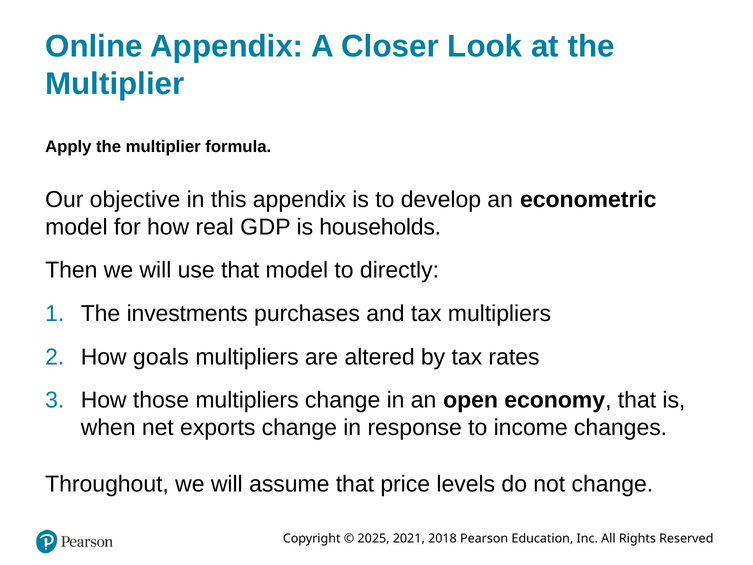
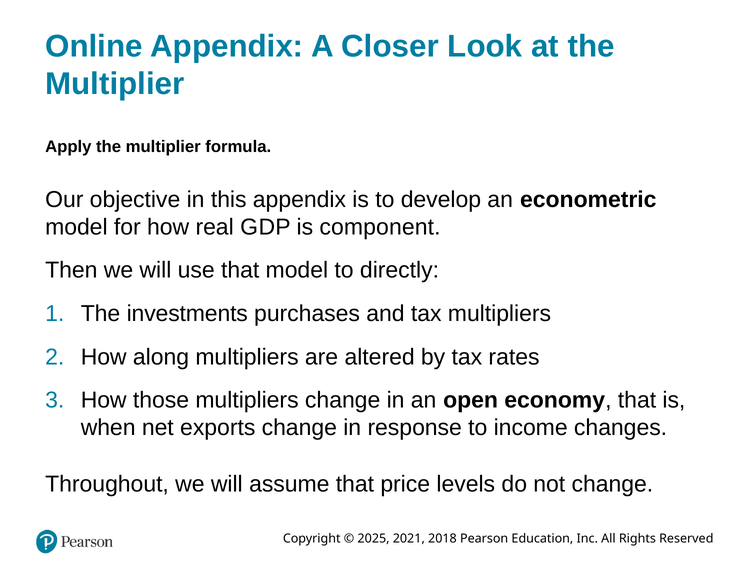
households: households -> component
goals: goals -> along
